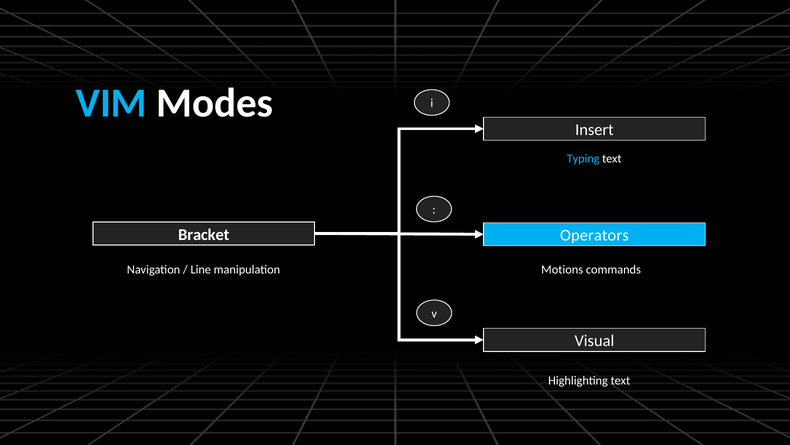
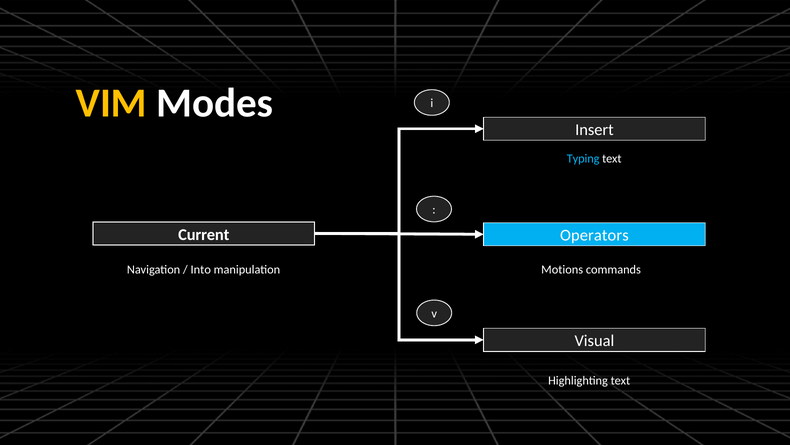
VIM colour: light blue -> yellow
Bracket: Bracket -> Current
Line: Line -> Into
